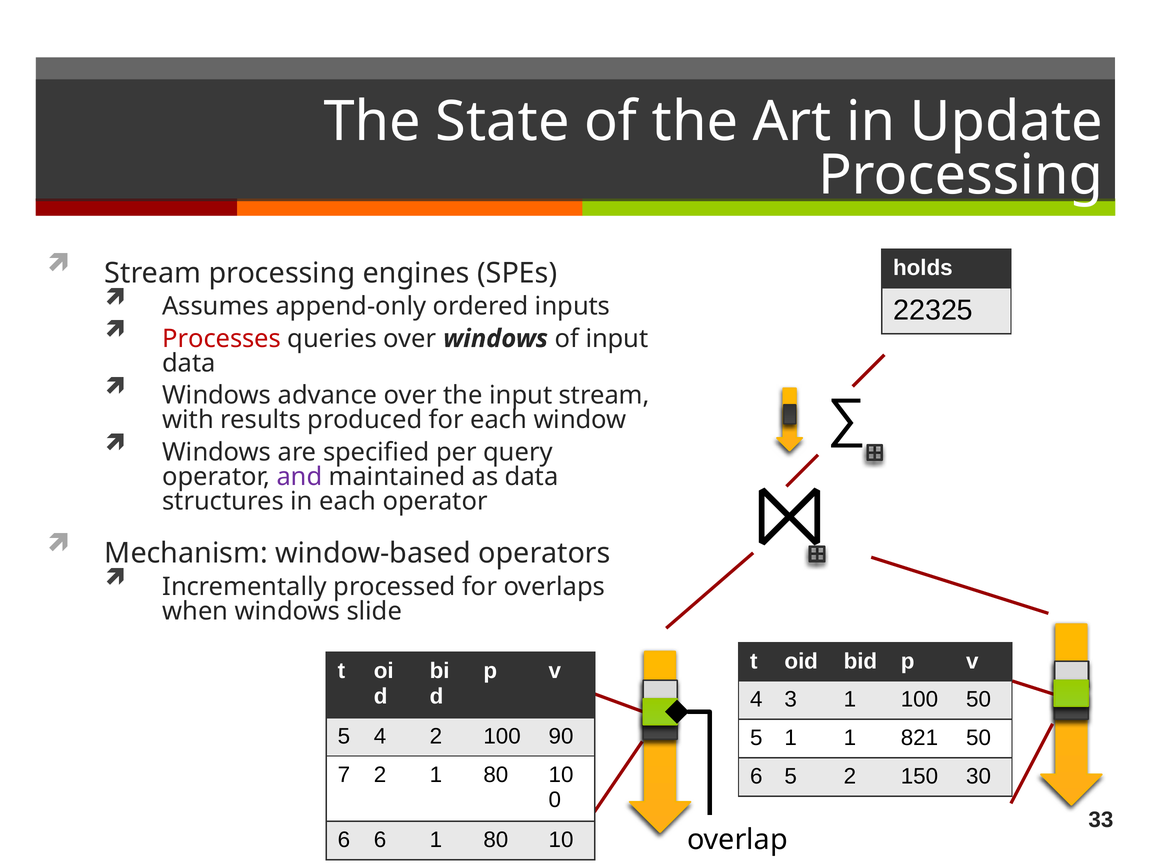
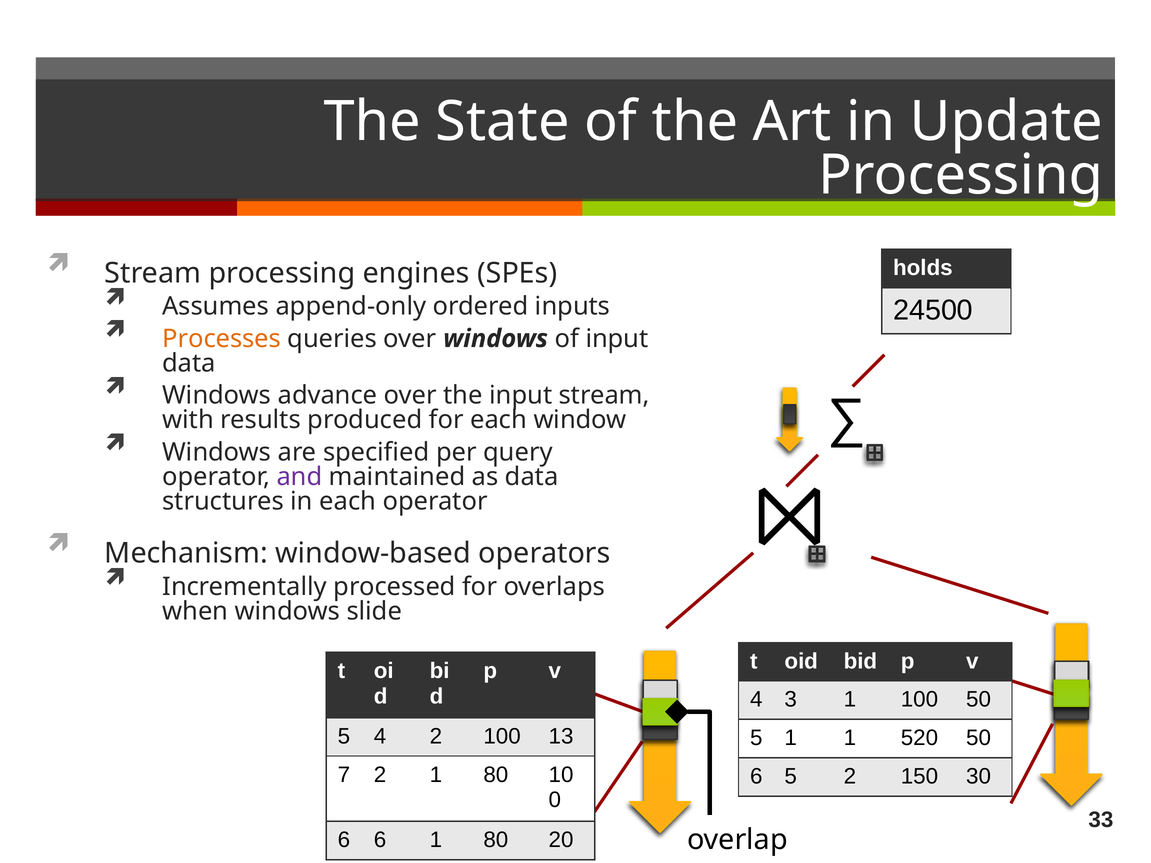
22325: 22325 -> 24500
Processes colour: red -> orange
90: 90 -> 13
821: 821 -> 520
6 1 80 10: 10 -> 20
